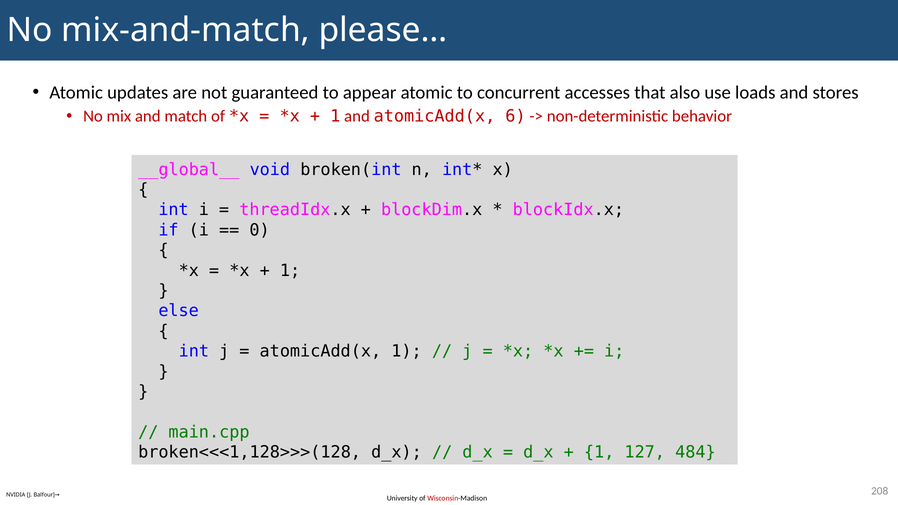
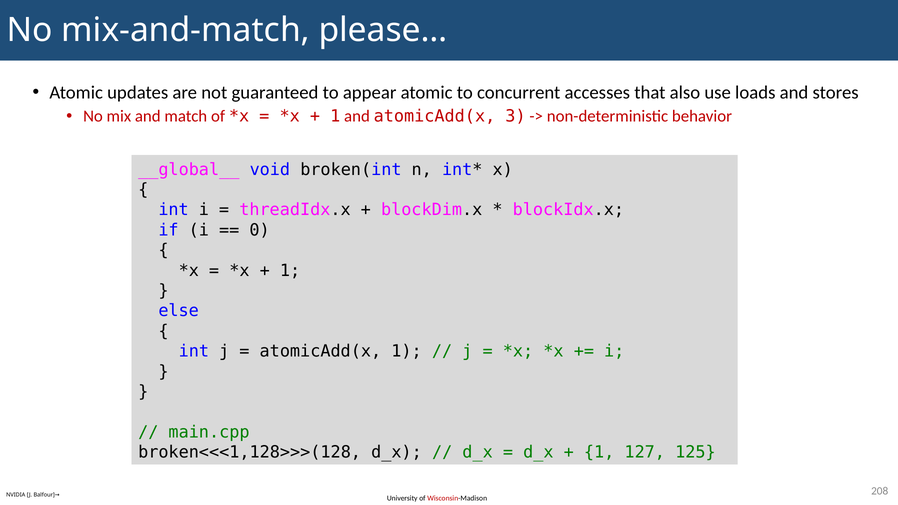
6: 6 -> 3
484: 484 -> 125
